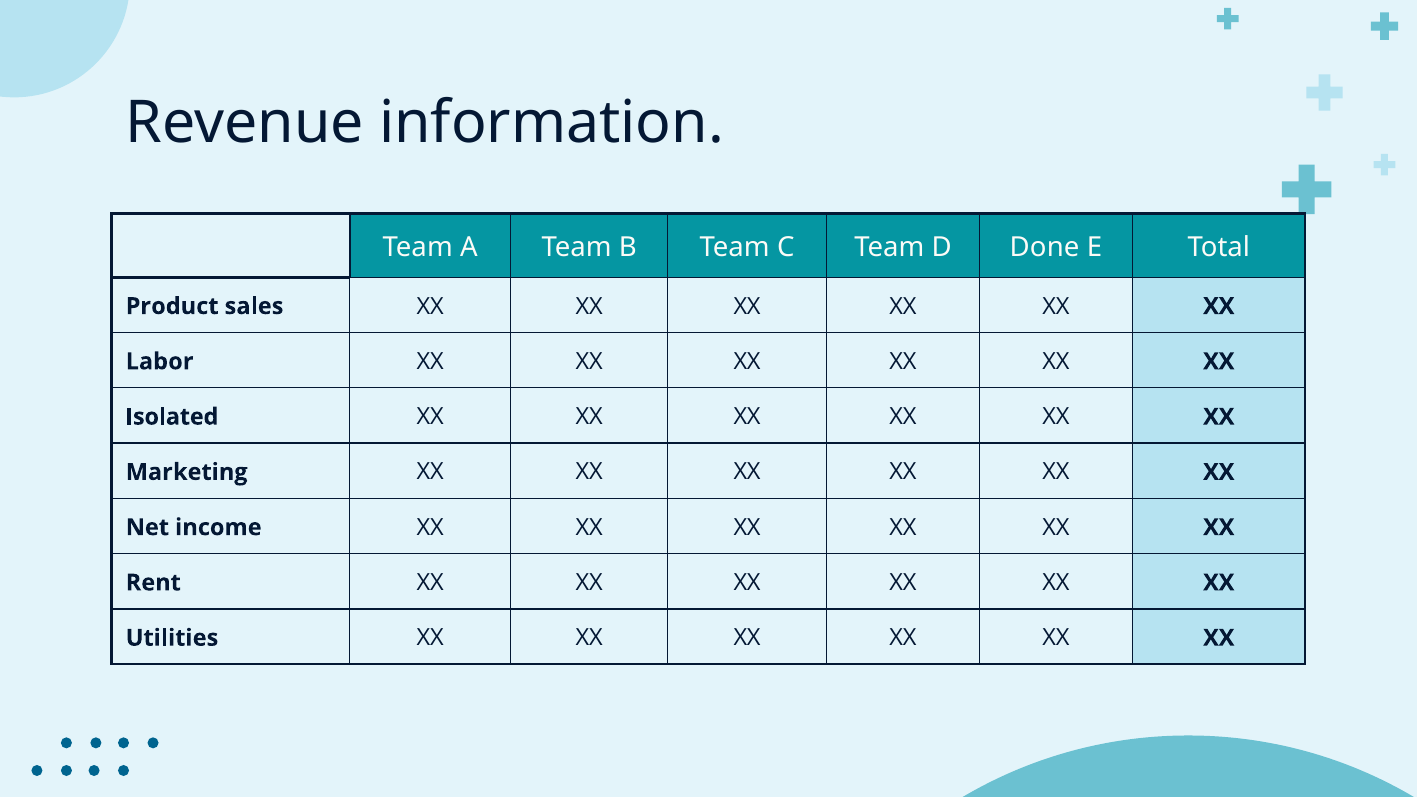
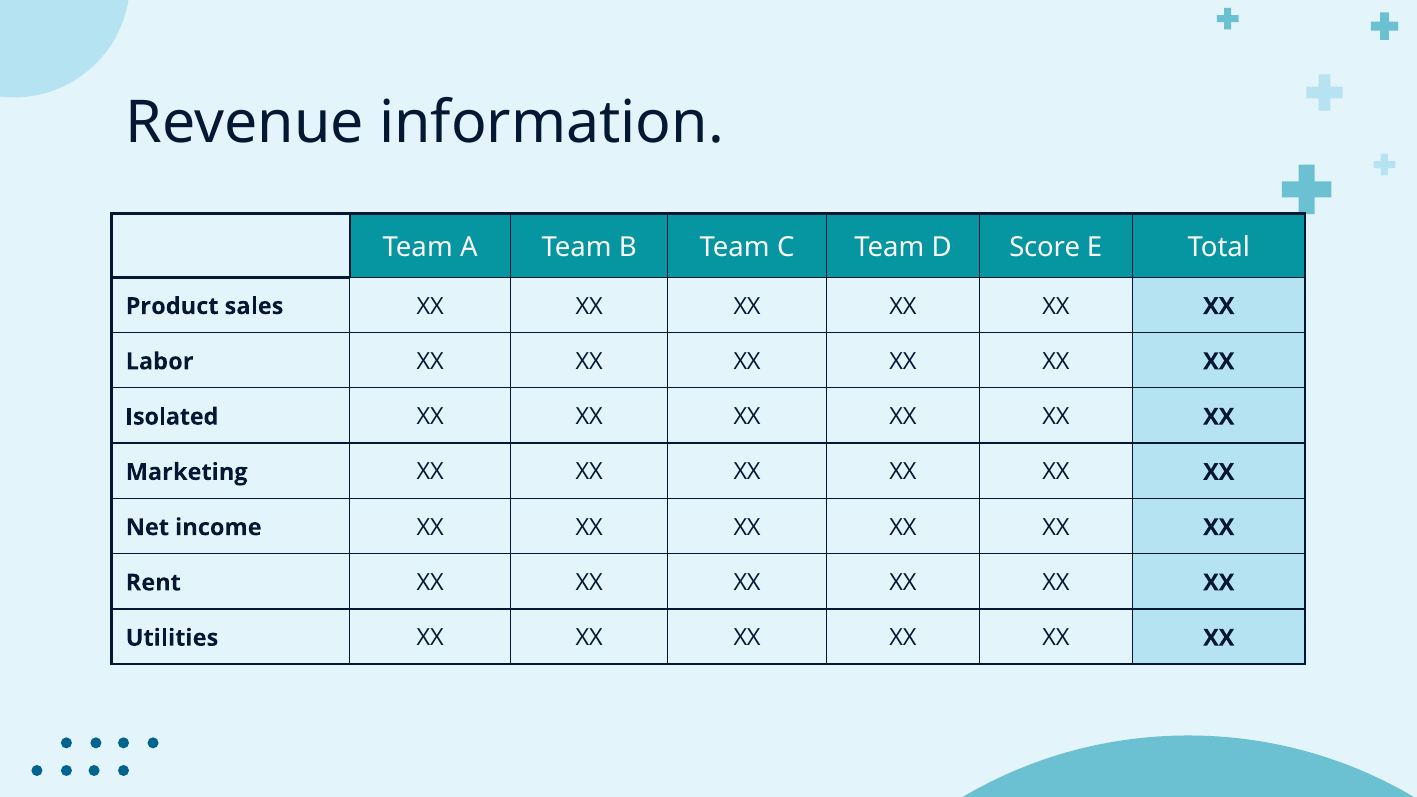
Done: Done -> Score
